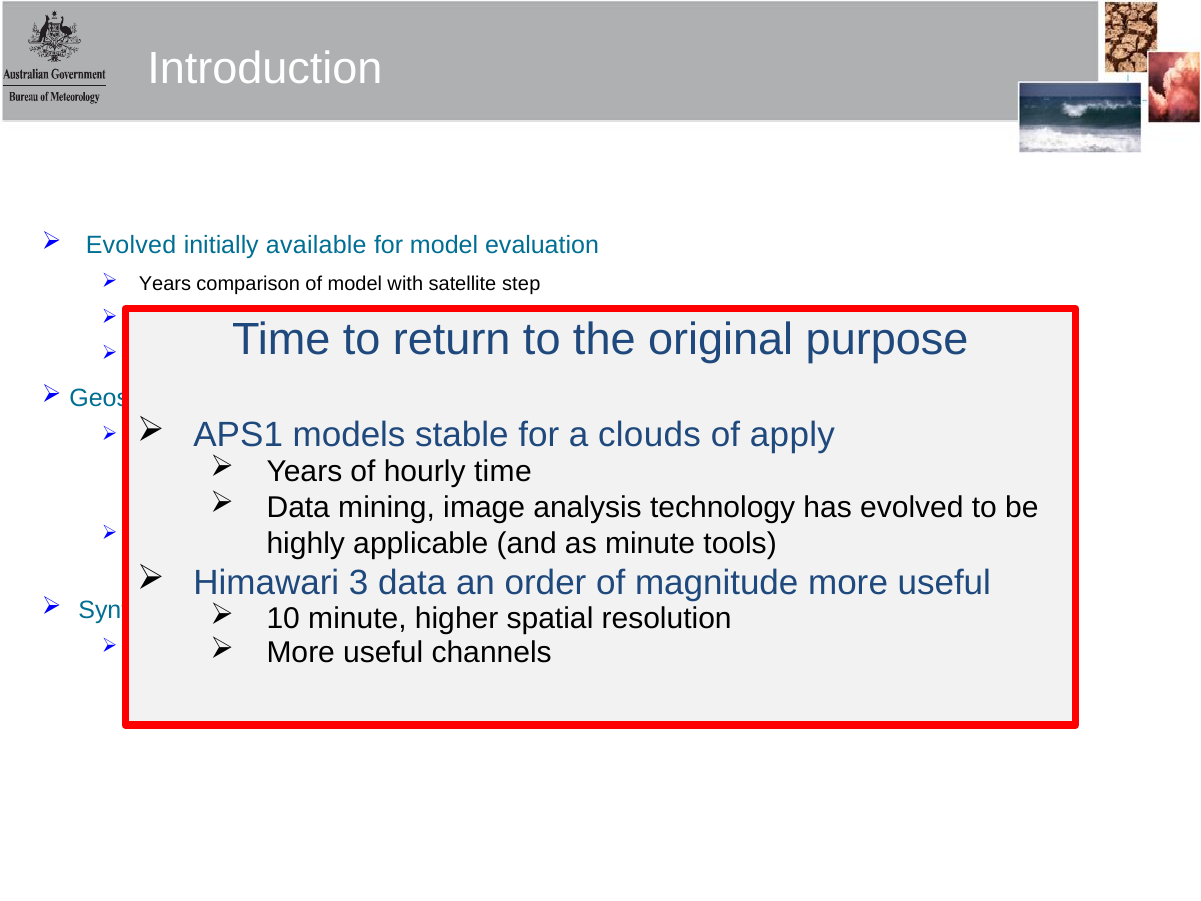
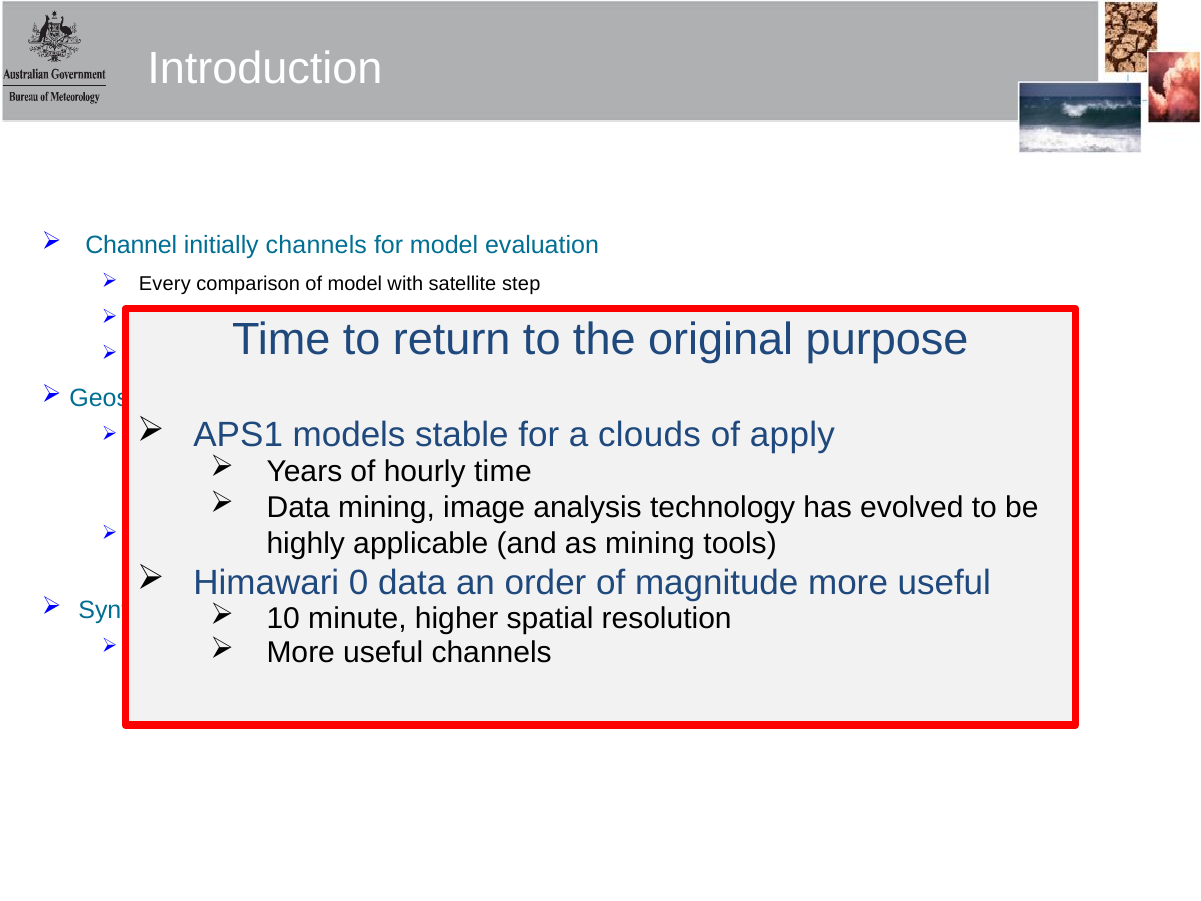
Evolved at (131, 246): Evolved -> Channel
initially available: available -> channels
Years at (165, 284): Years -> Every
as minute: minute -> mining
3: 3 -> 0
